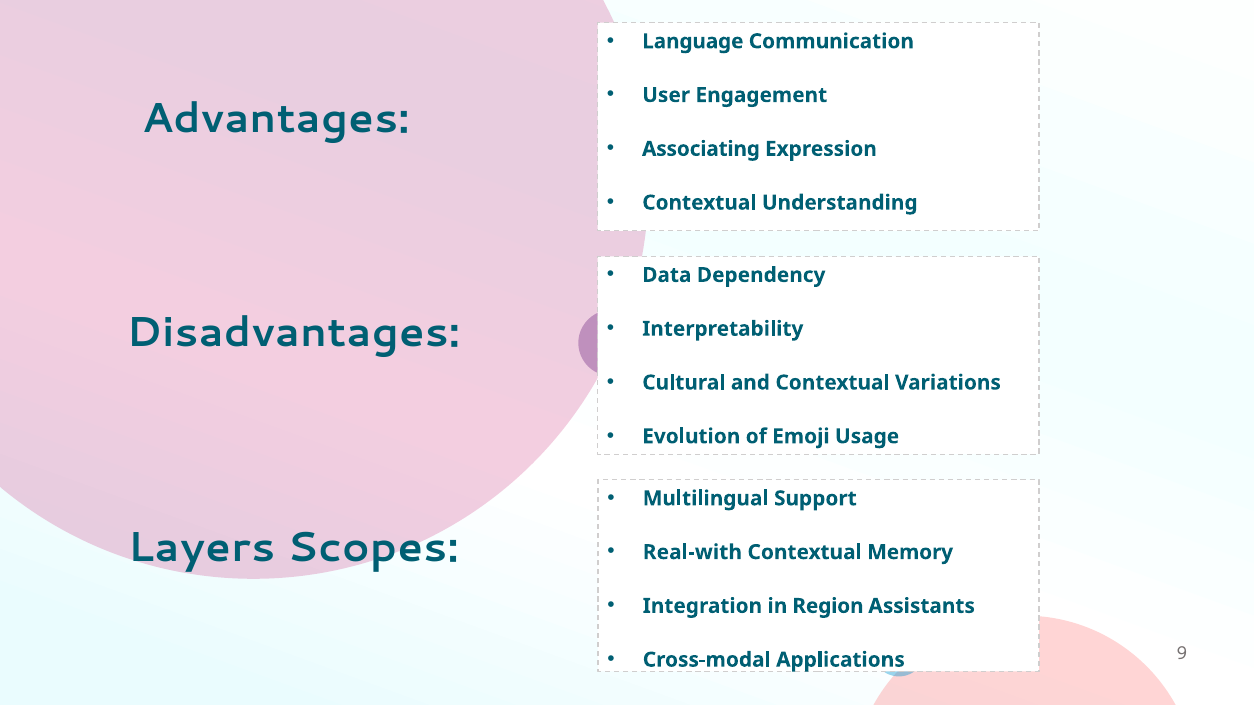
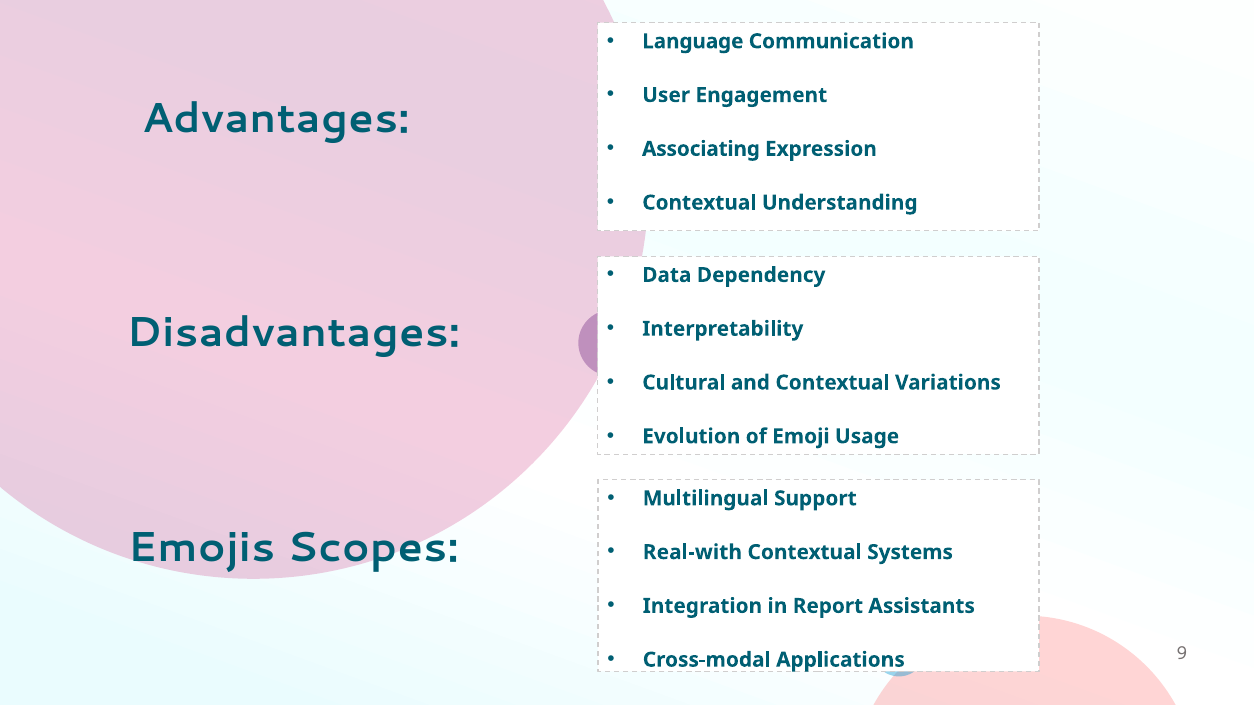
Layers: Layers -> Emojis
Memory: Memory -> Systems
Region: Region -> Report
